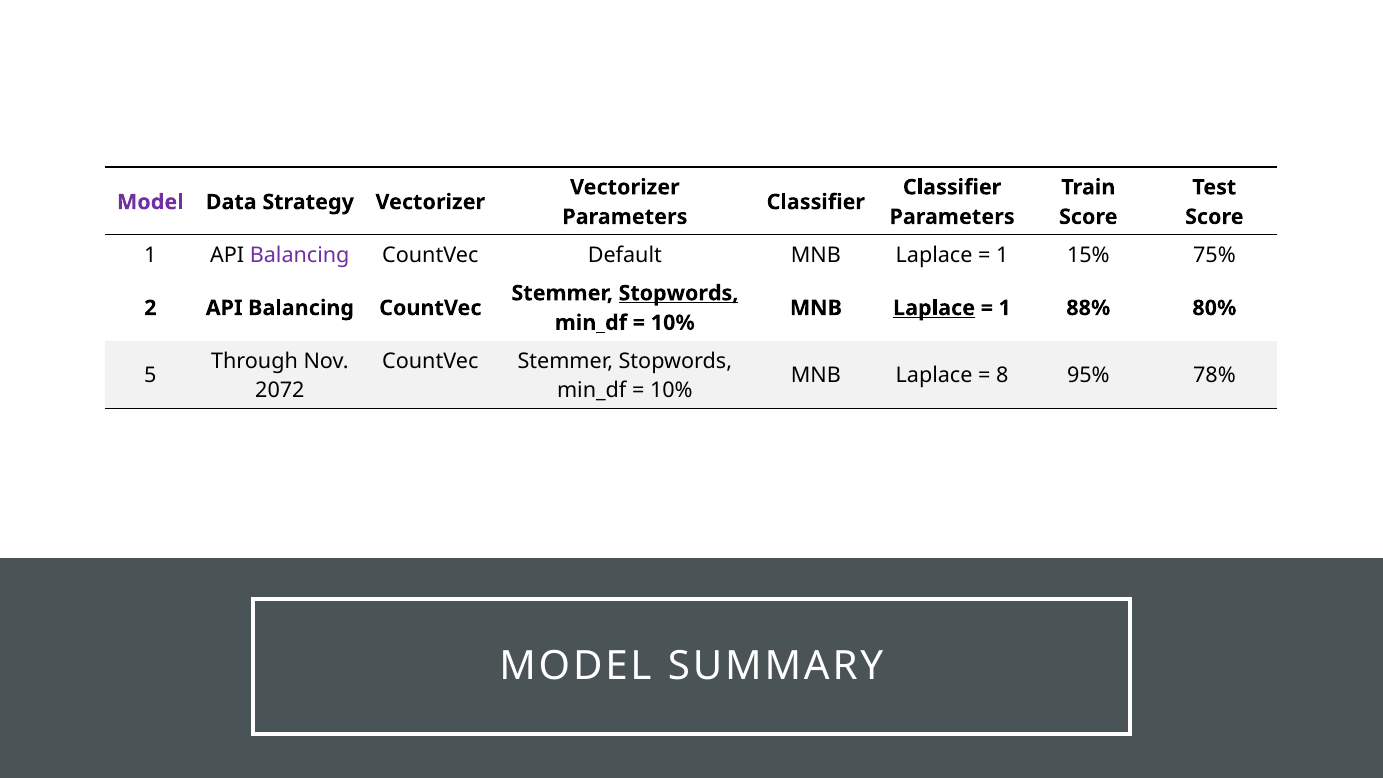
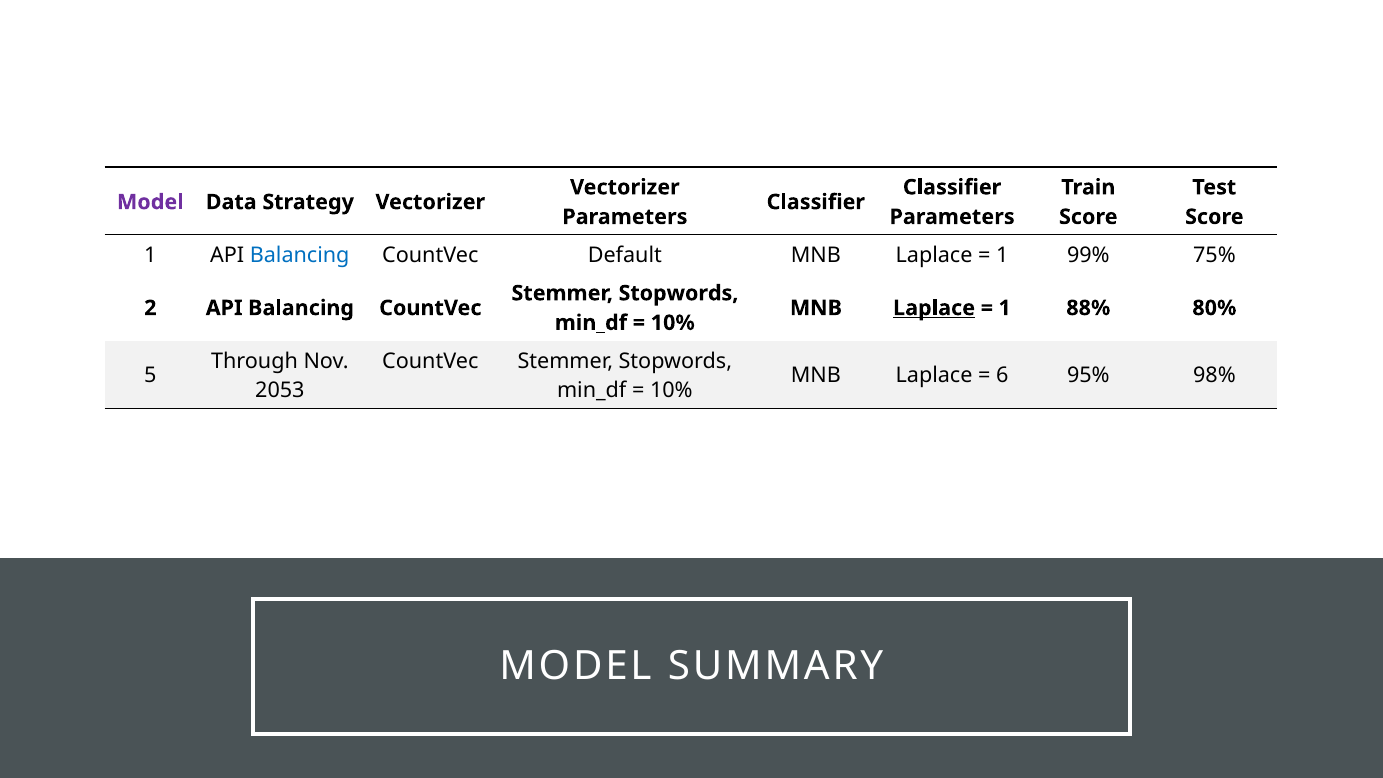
Balancing at (300, 255) colour: purple -> blue
15%: 15% -> 99%
Stopwords at (678, 293) underline: present -> none
8: 8 -> 6
78%: 78% -> 98%
2072: 2072 -> 2053
